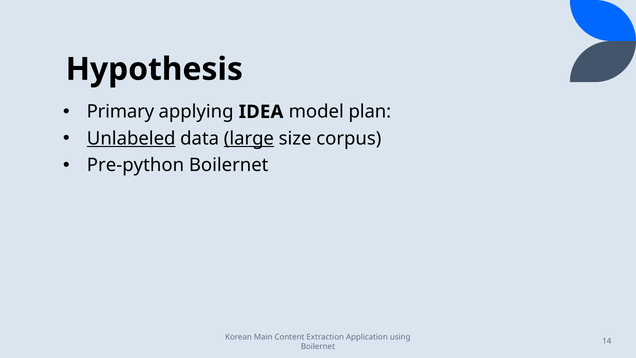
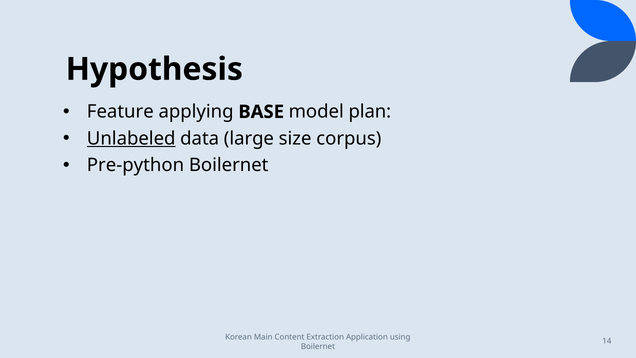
Primary: Primary -> Feature
IDEA: IDEA -> BASE
large underline: present -> none
